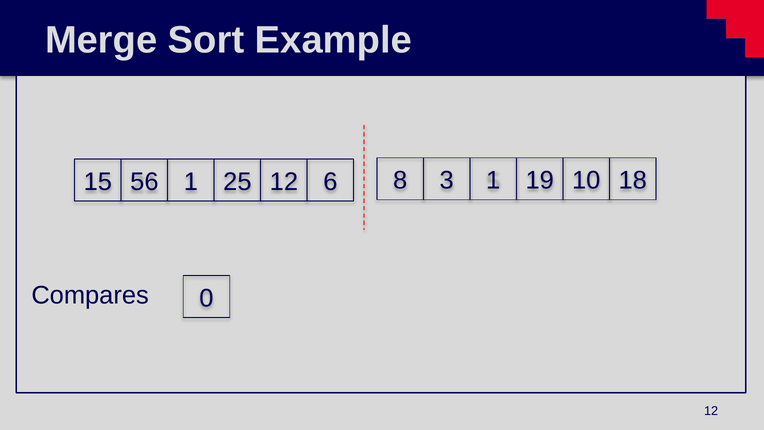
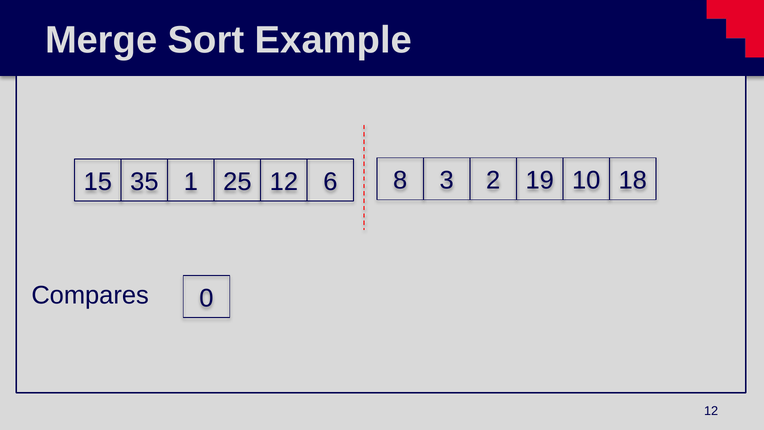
56: 56 -> 35
3 1: 1 -> 2
